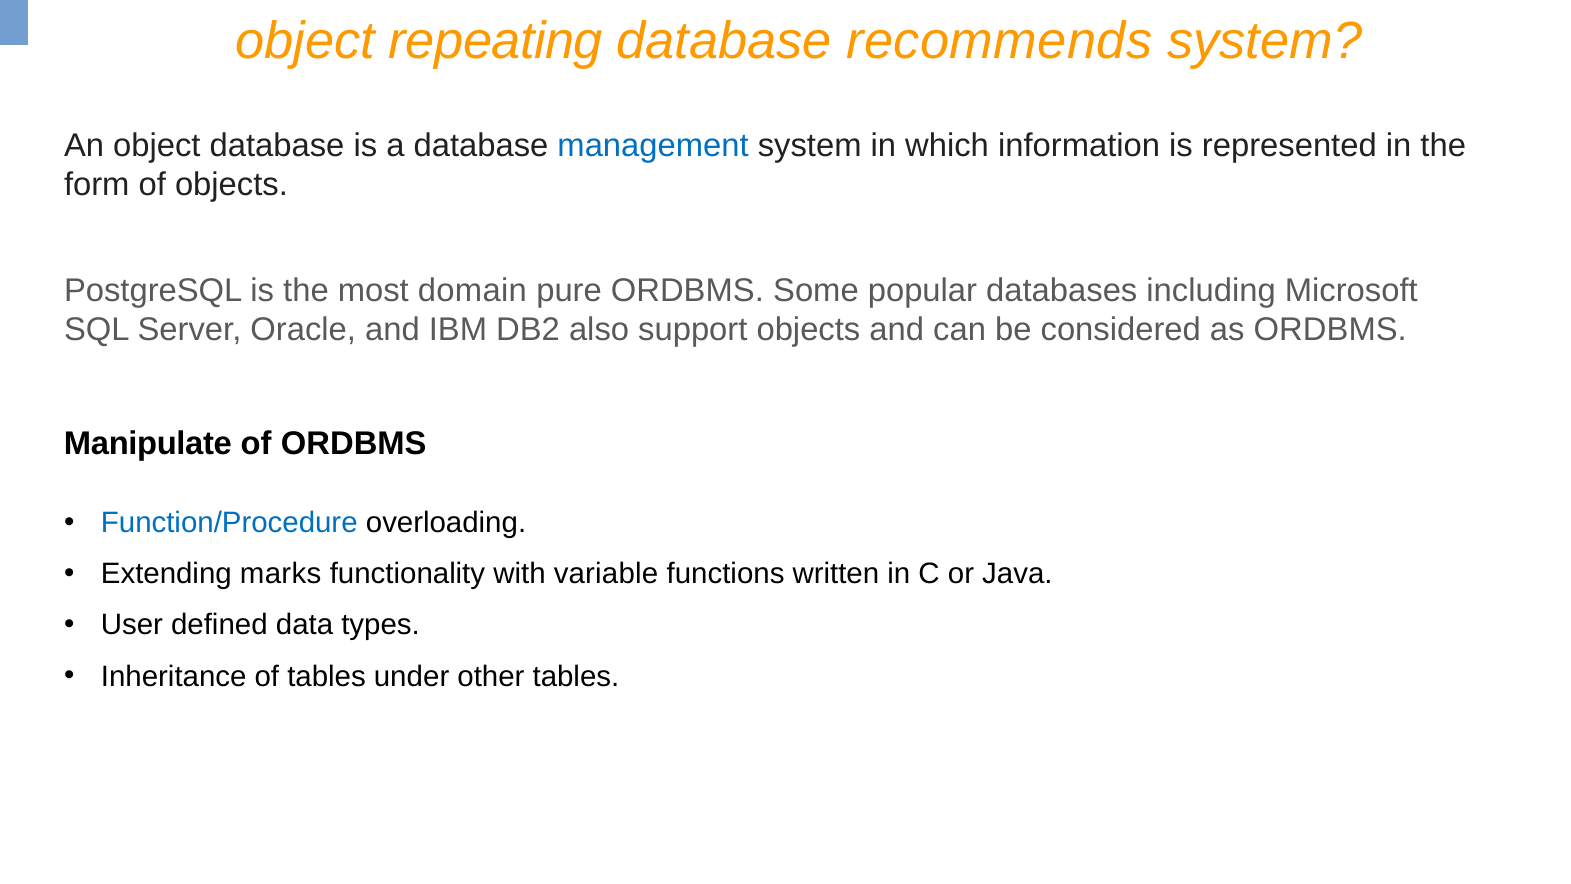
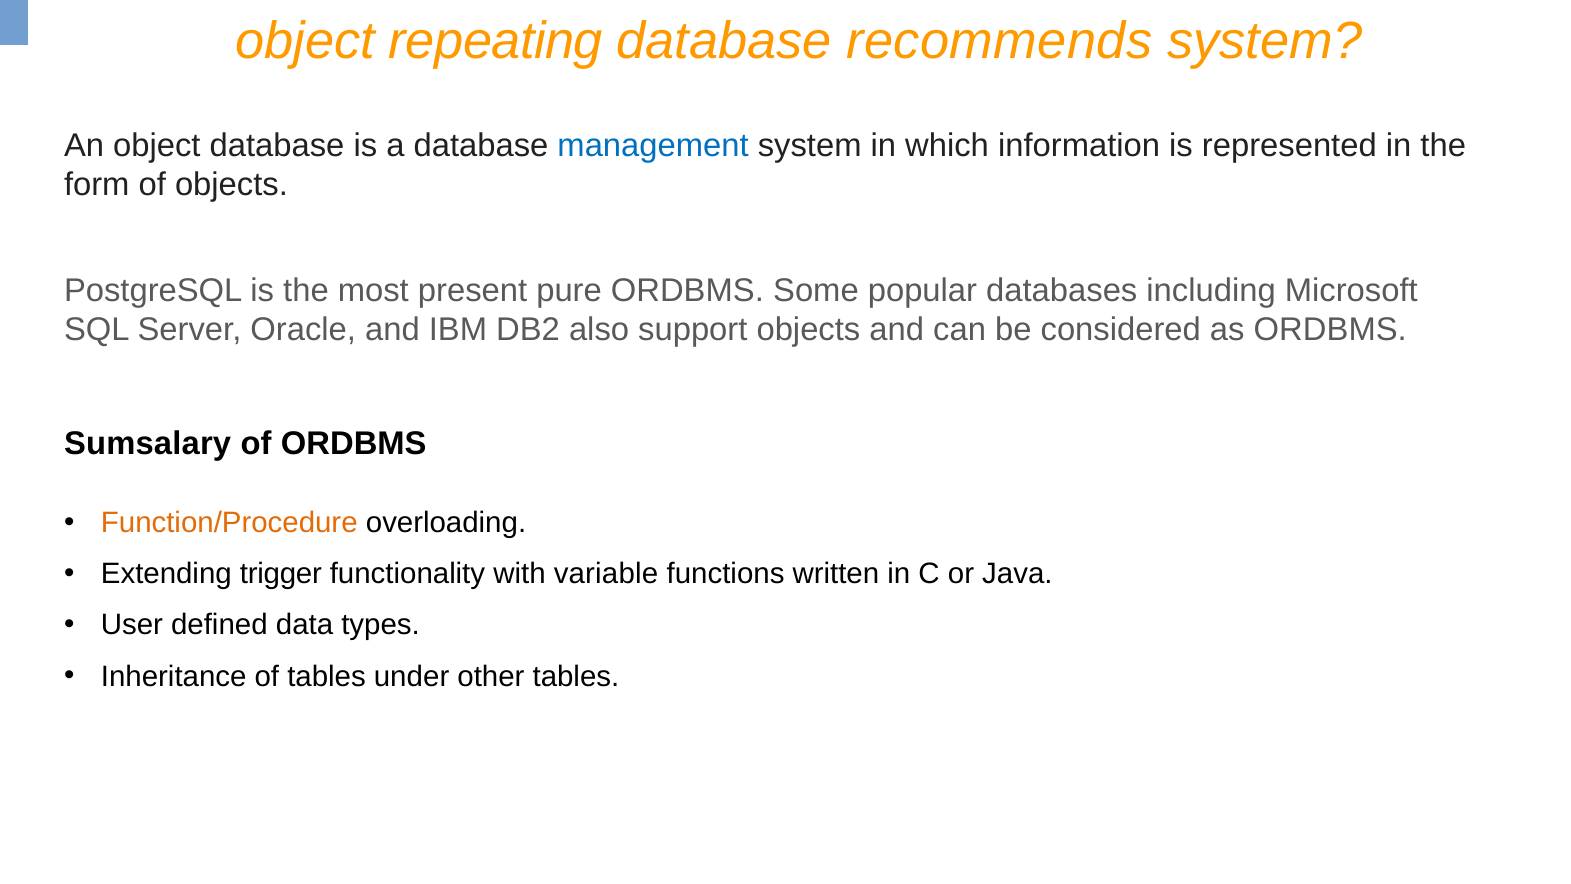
domain: domain -> present
Manipulate: Manipulate -> Sumsalary
Function/Procedure colour: blue -> orange
marks: marks -> trigger
